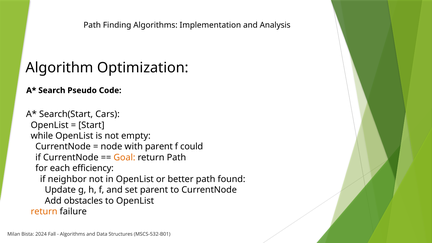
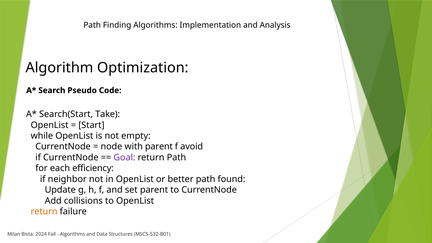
Cars: Cars -> Take
could: could -> avoid
Goal colour: orange -> purple
obstacles: obstacles -> collisions
